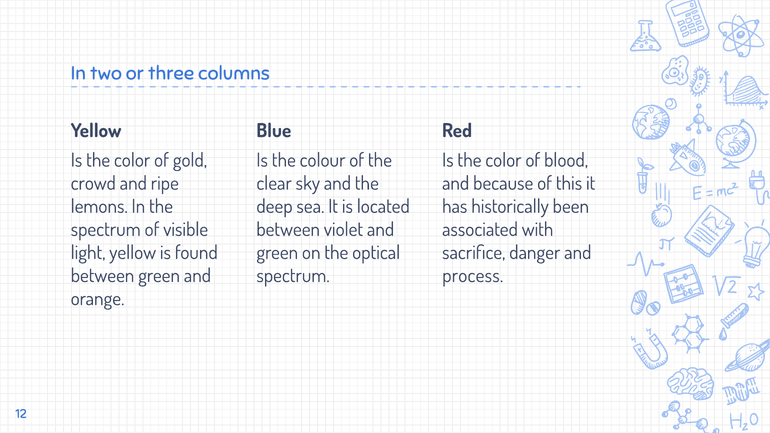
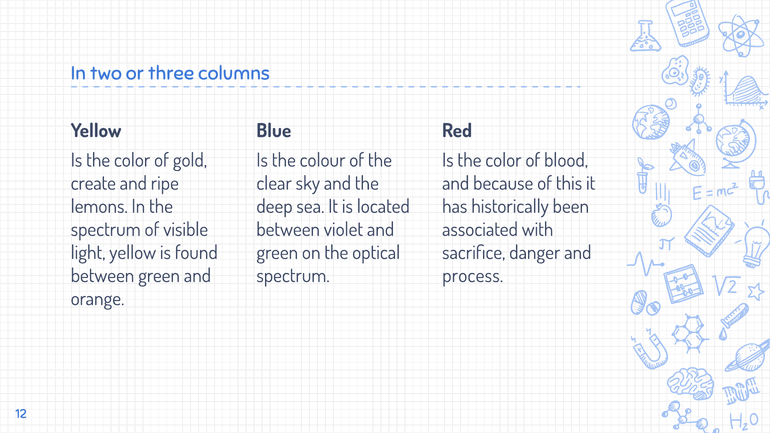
crowd: crowd -> create
